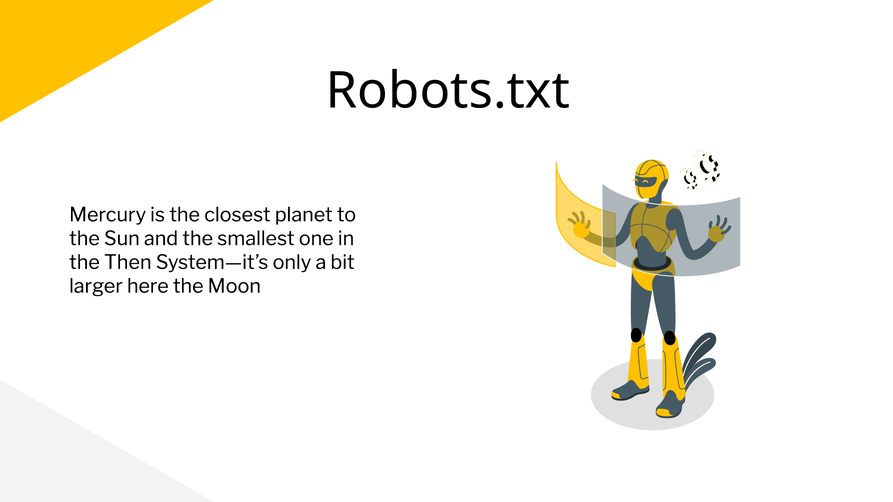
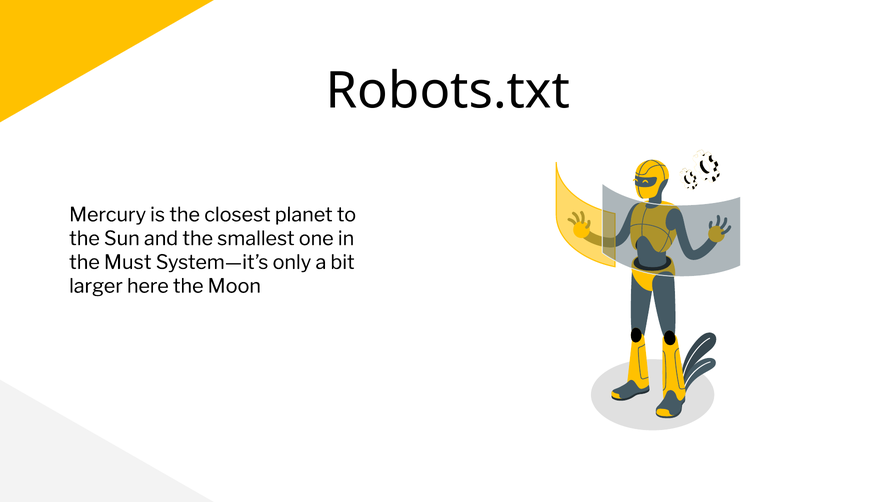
Then: Then -> Must
